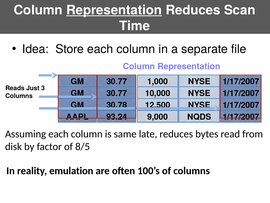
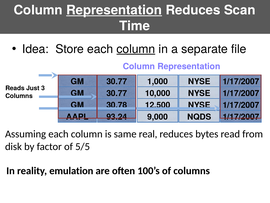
column at (136, 49) underline: none -> present
late: late -> real
8/5: 8/5 -> 5/5
